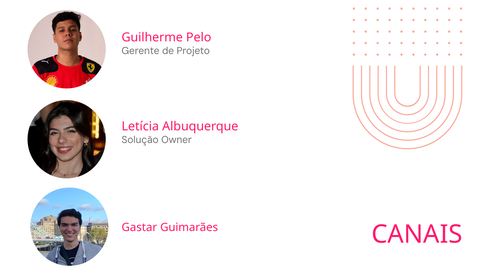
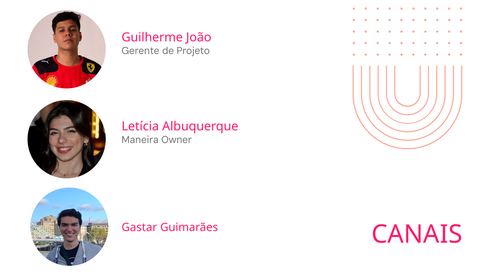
Pelo: Pelo -> João
Solução: Solução -> Maneira
